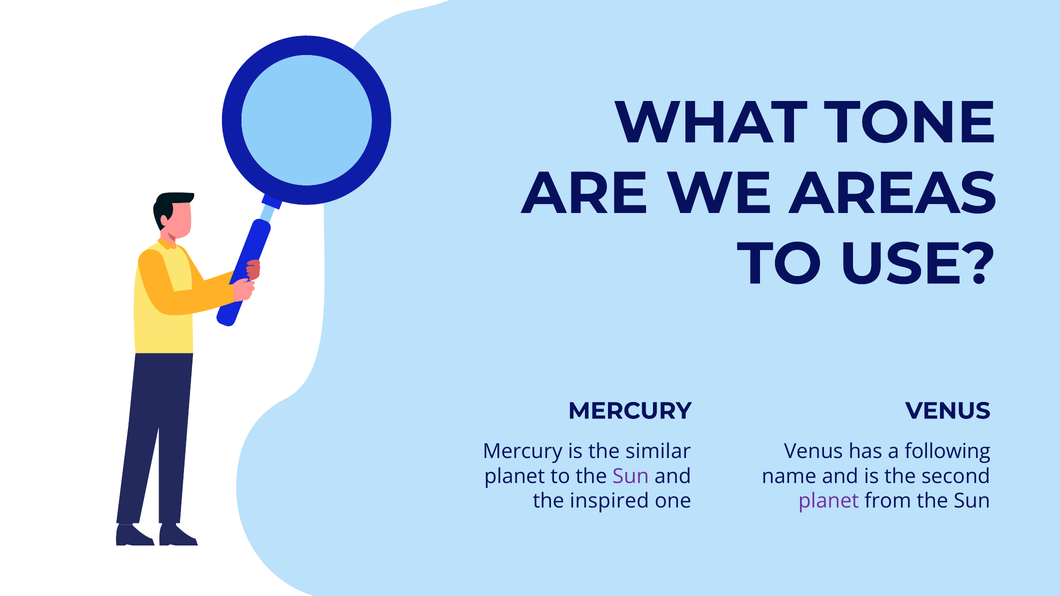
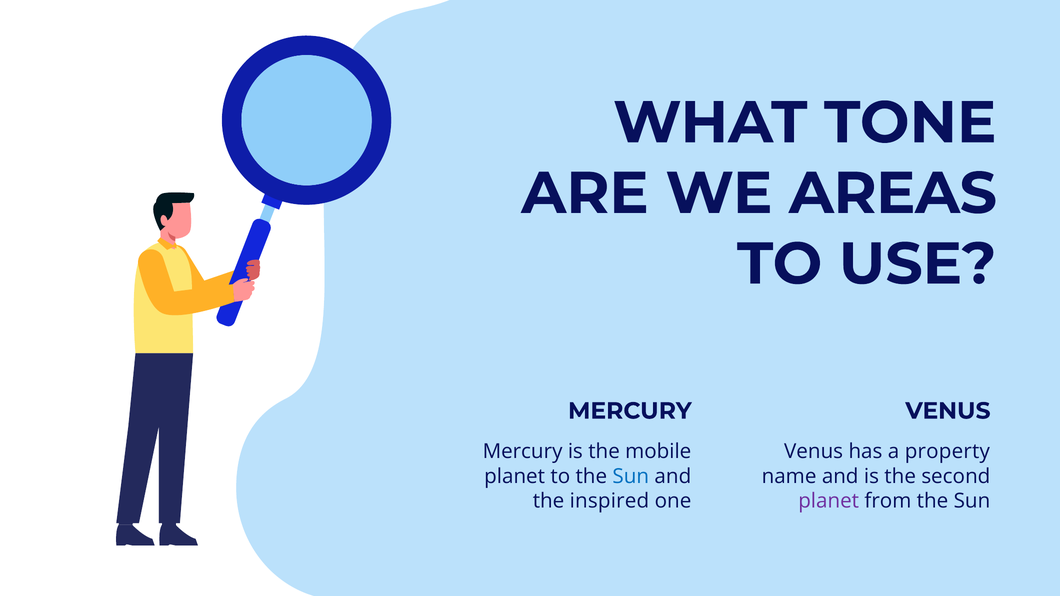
similar: similar -> mobile
following: following -> property
Sun at (631, 477) colour: purple -> blue
